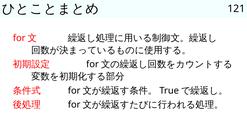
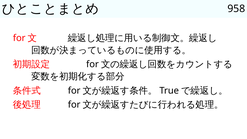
121: 121 -> 958
